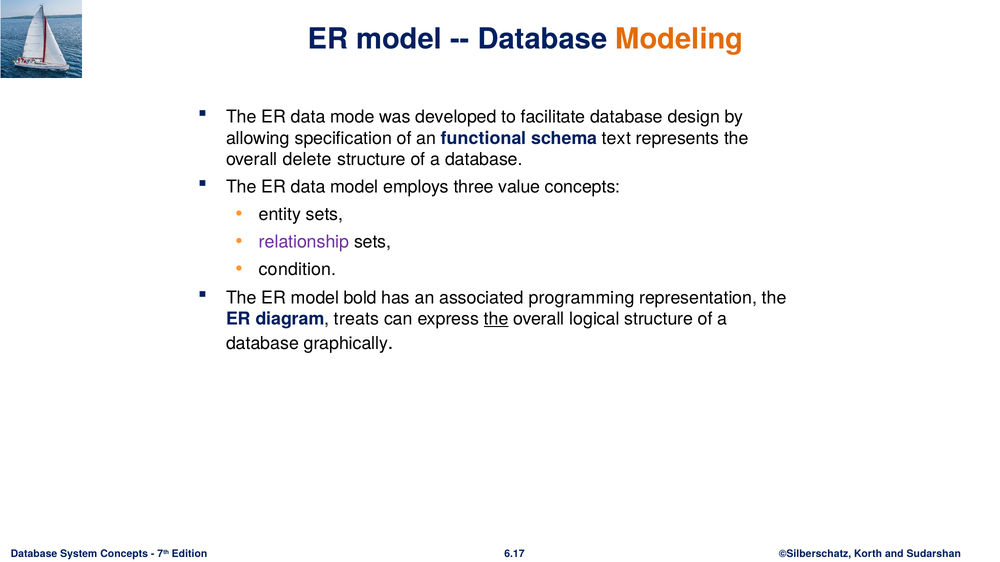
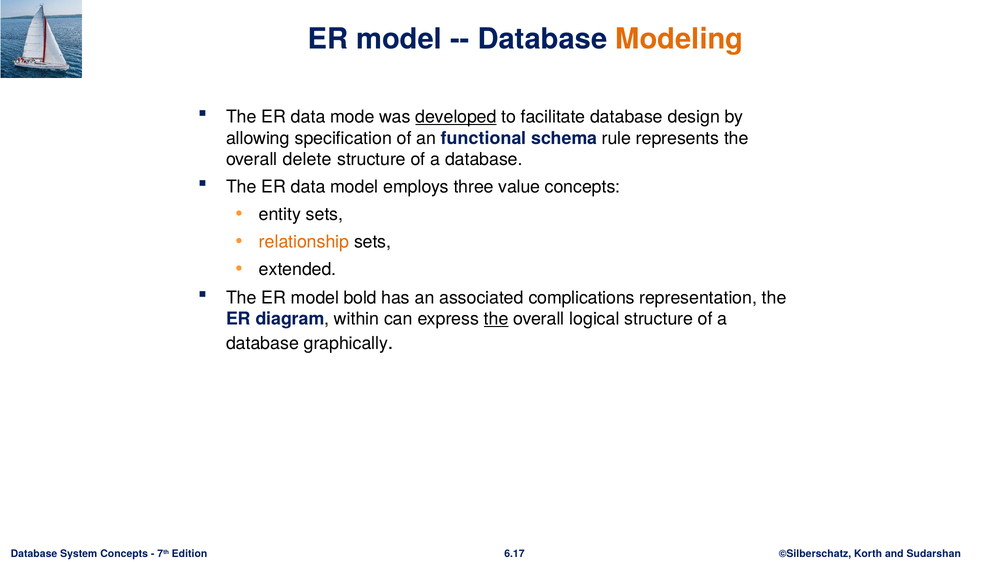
developed underline: none -> present
text: text -> rule
relationship colour: purple -> orange
condition: condition -> extended
programming: programming -> complications
treats: treats -> within
